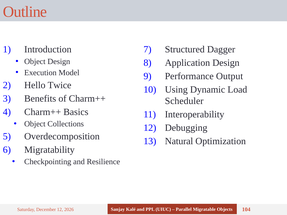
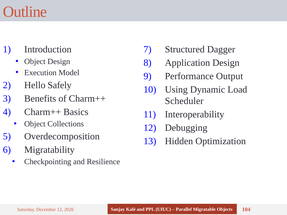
Twice: Twice -> Safely
Natural: Natural -> Hidden
